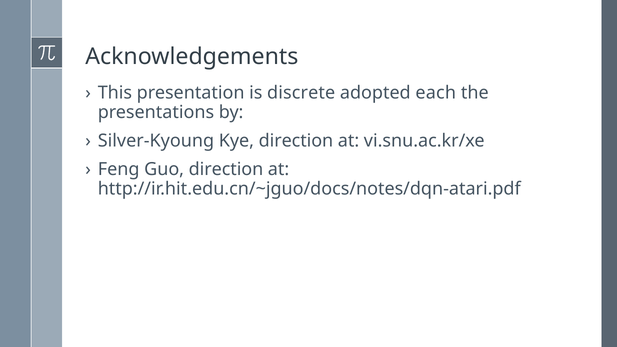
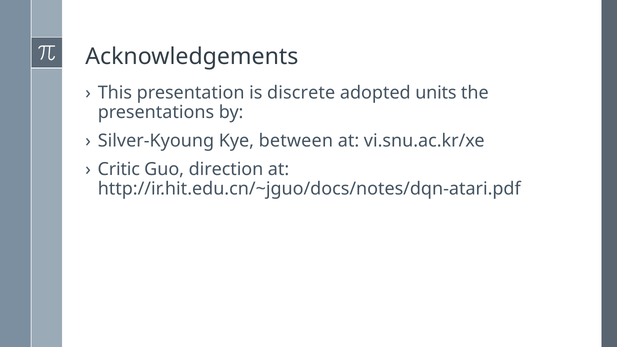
each: each -> units
Kye direction: direction -> between
Feng: Feng -> Critic
